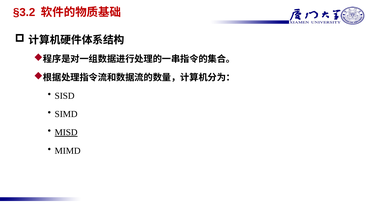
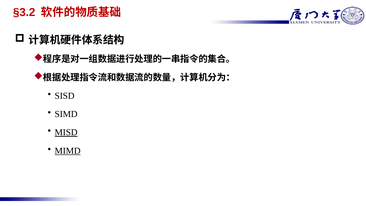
MIMD underline: none -> present
